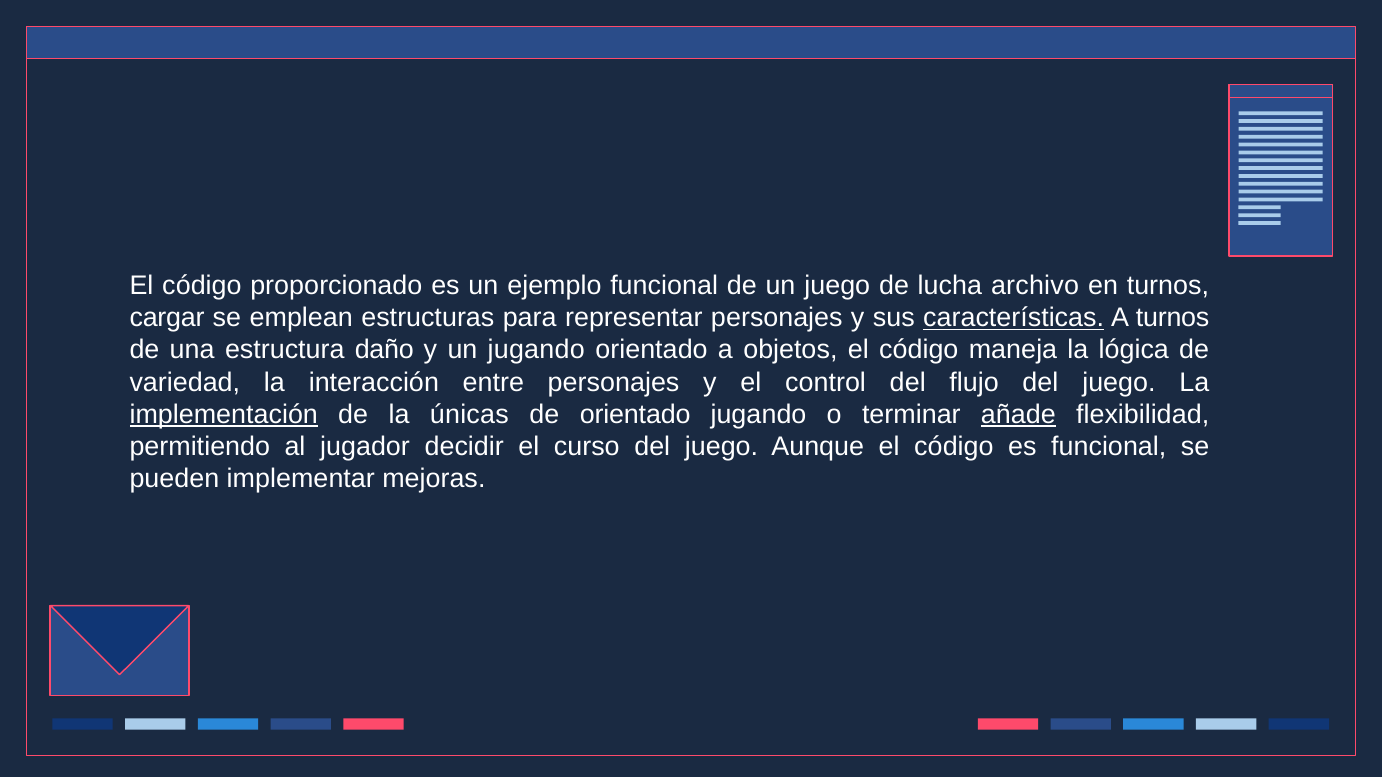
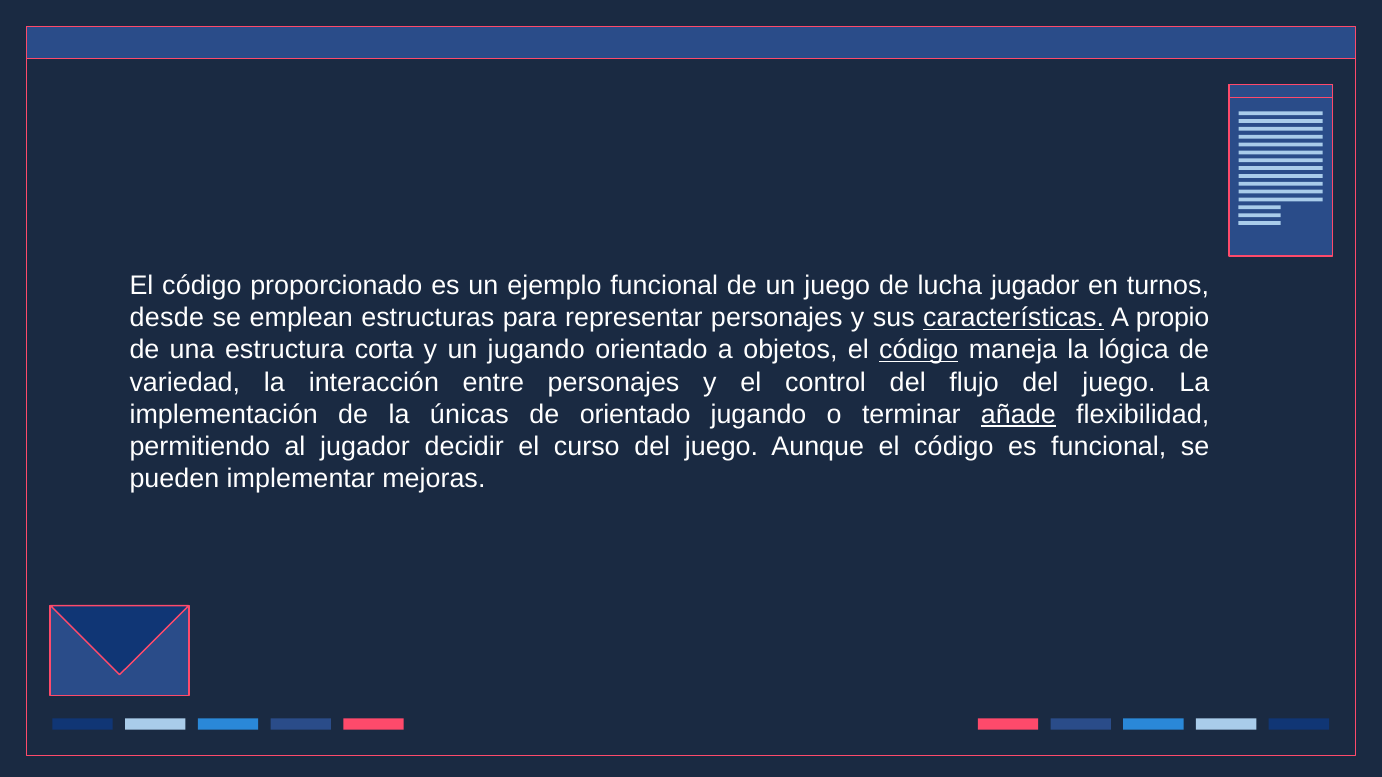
lucha archivo: archivo -> jugador
cargar: cargar -> desde
A turnos: turnos -> propio
daño: daño -> corta
código at (919, 350) underline: none -> present
implementación underline: present -> none
